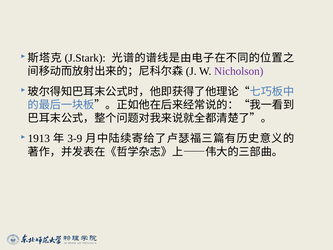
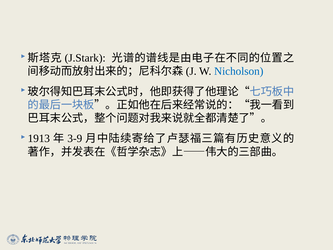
Nicholson colour: purple -> blue
